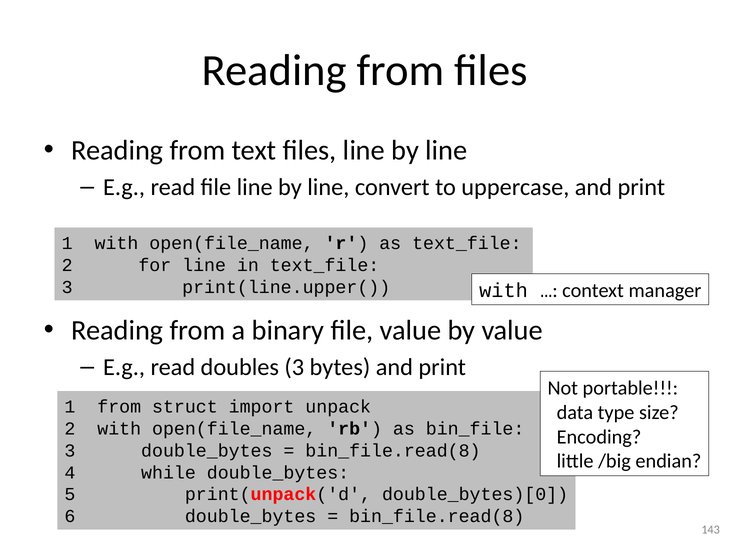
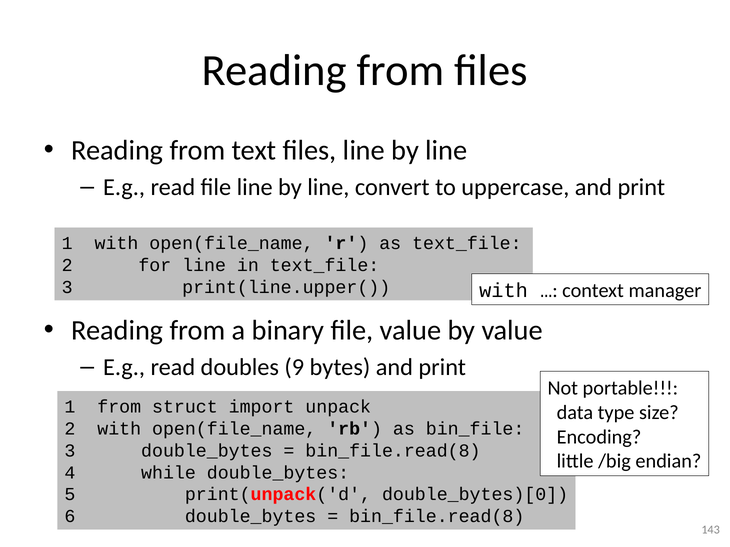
doubles 3: 3 -> 9
